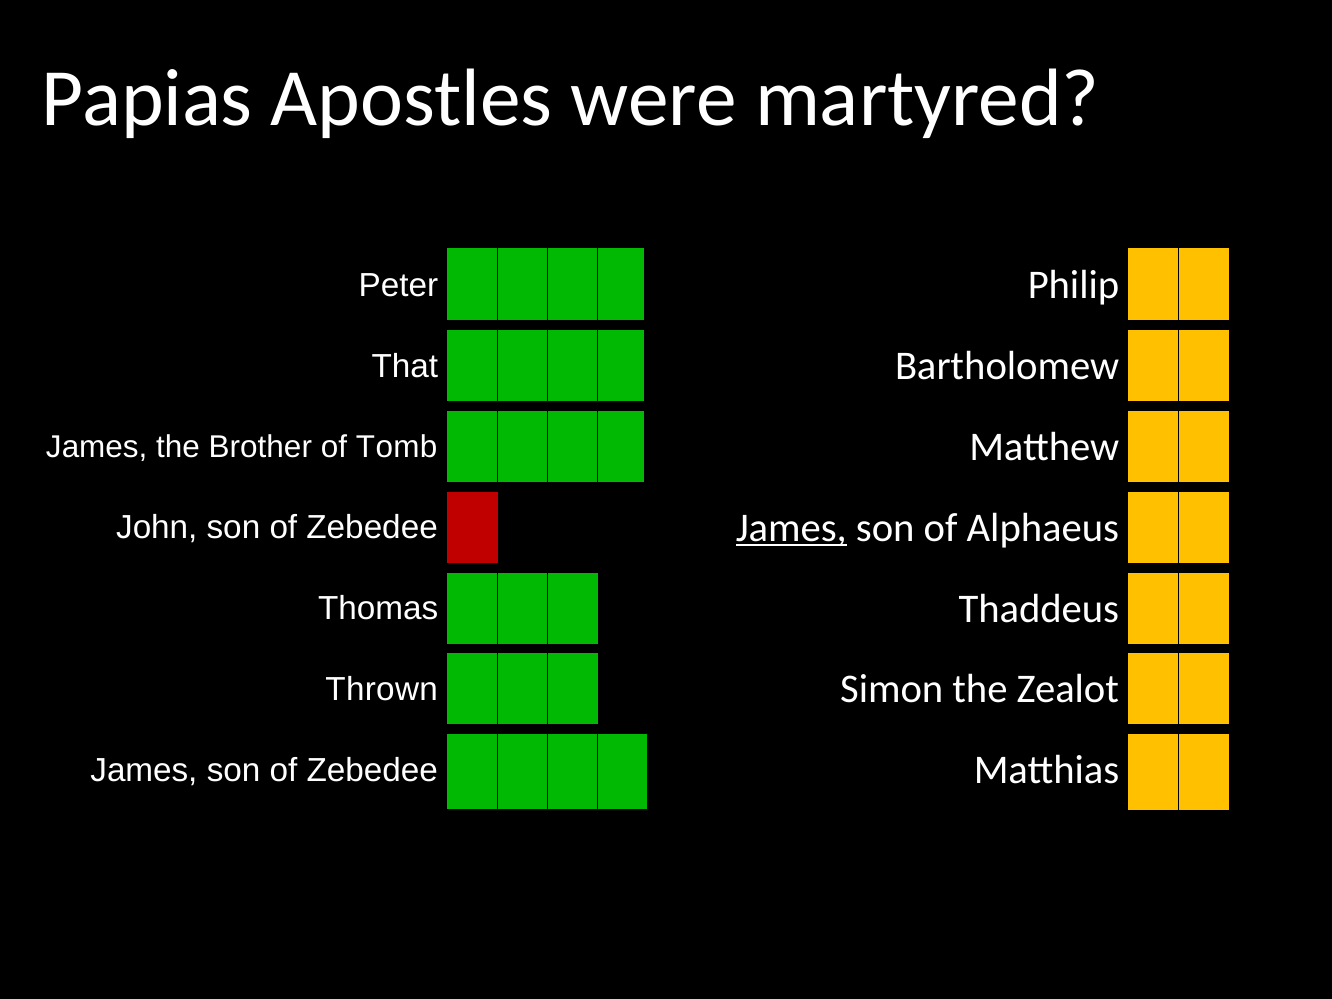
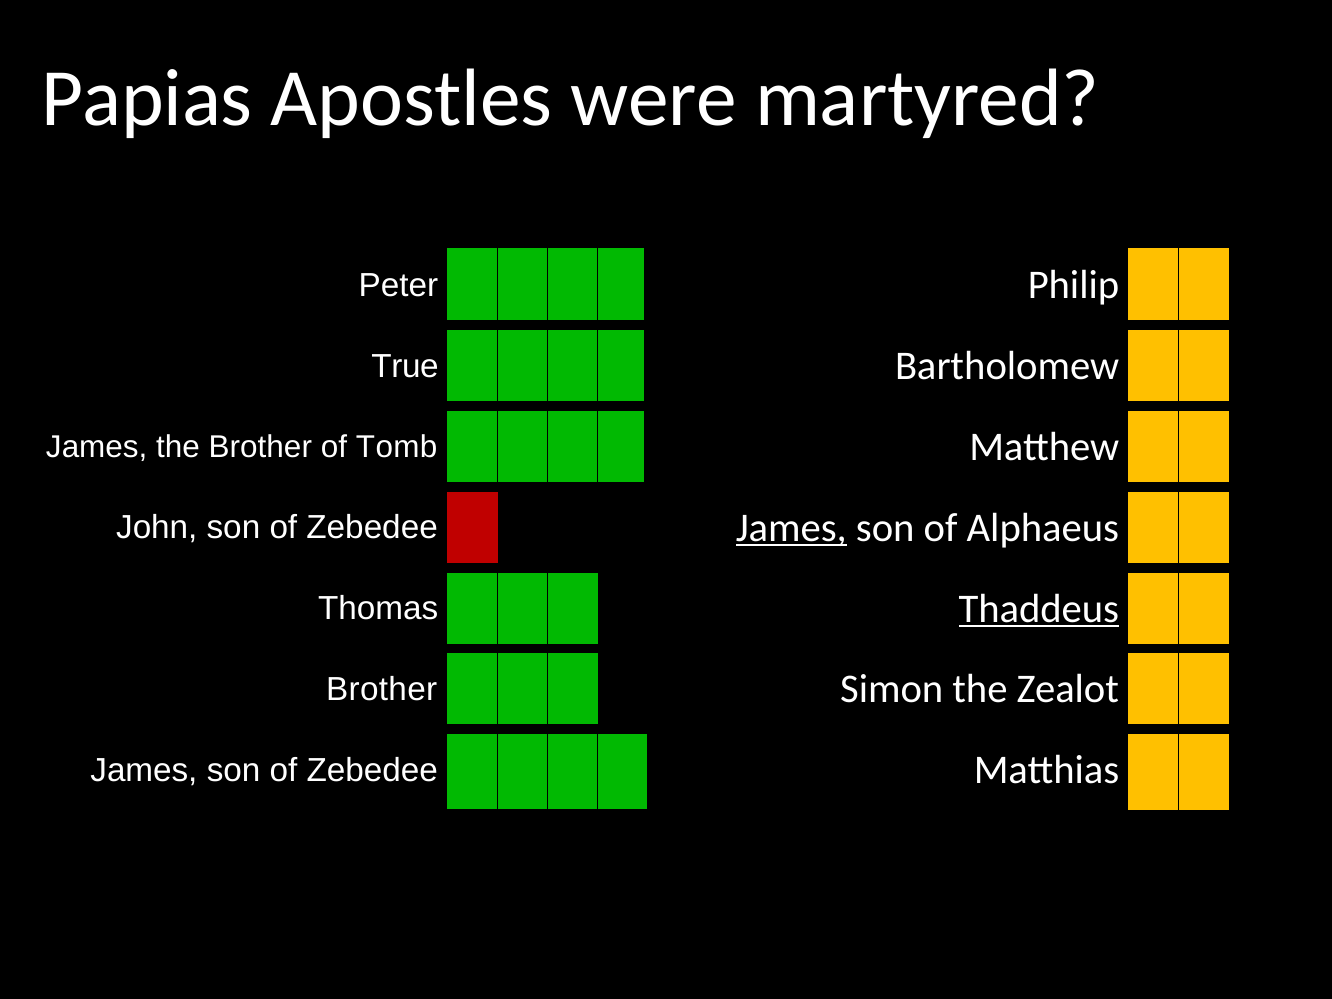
That at (405, 366): That -> True
Thaddeus underline: none -> present
Thrown at (382, 690): Thrown -> Brother
